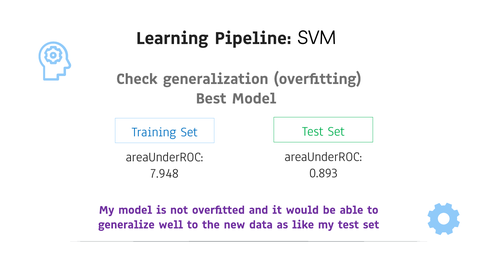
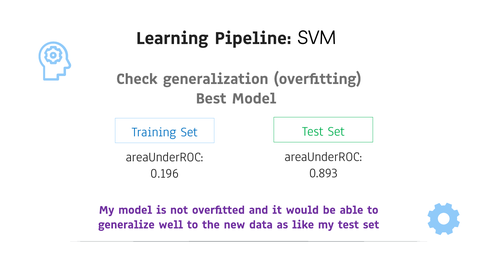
7.948: 7.948 -> 0.196
